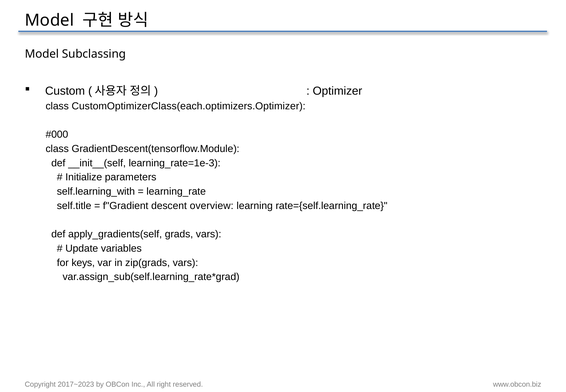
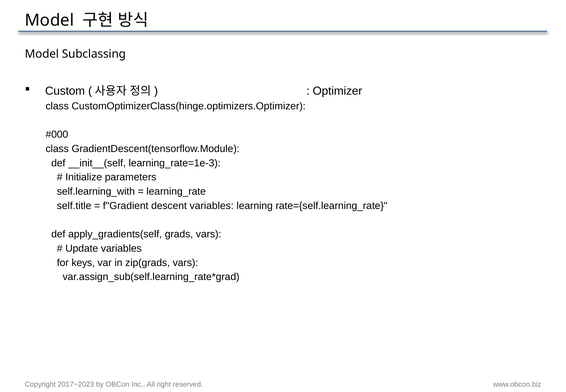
CustomOptimizerClass(each.optimizers.Optimizer: CustomOptimizerClass(each.optimizers.Optimizer -> CustomOptimizerClass(hinge.optimizers.Optimizer
descent overview: overview -> variables
